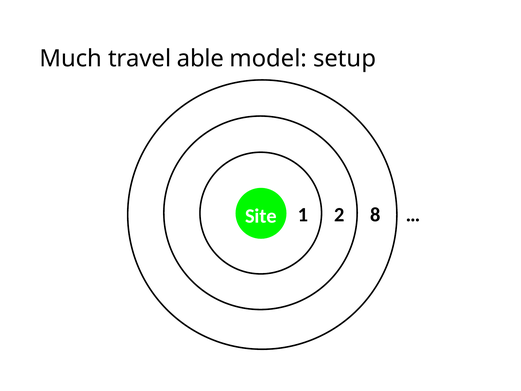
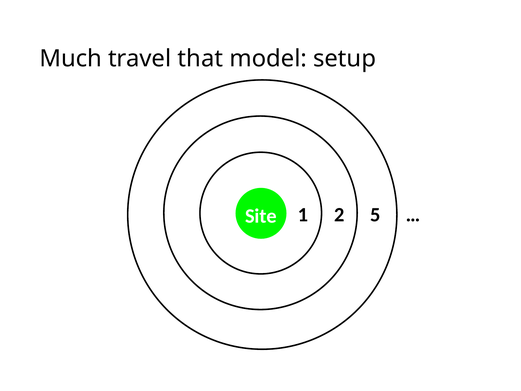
able: able -> that
8: 8 -> 5
